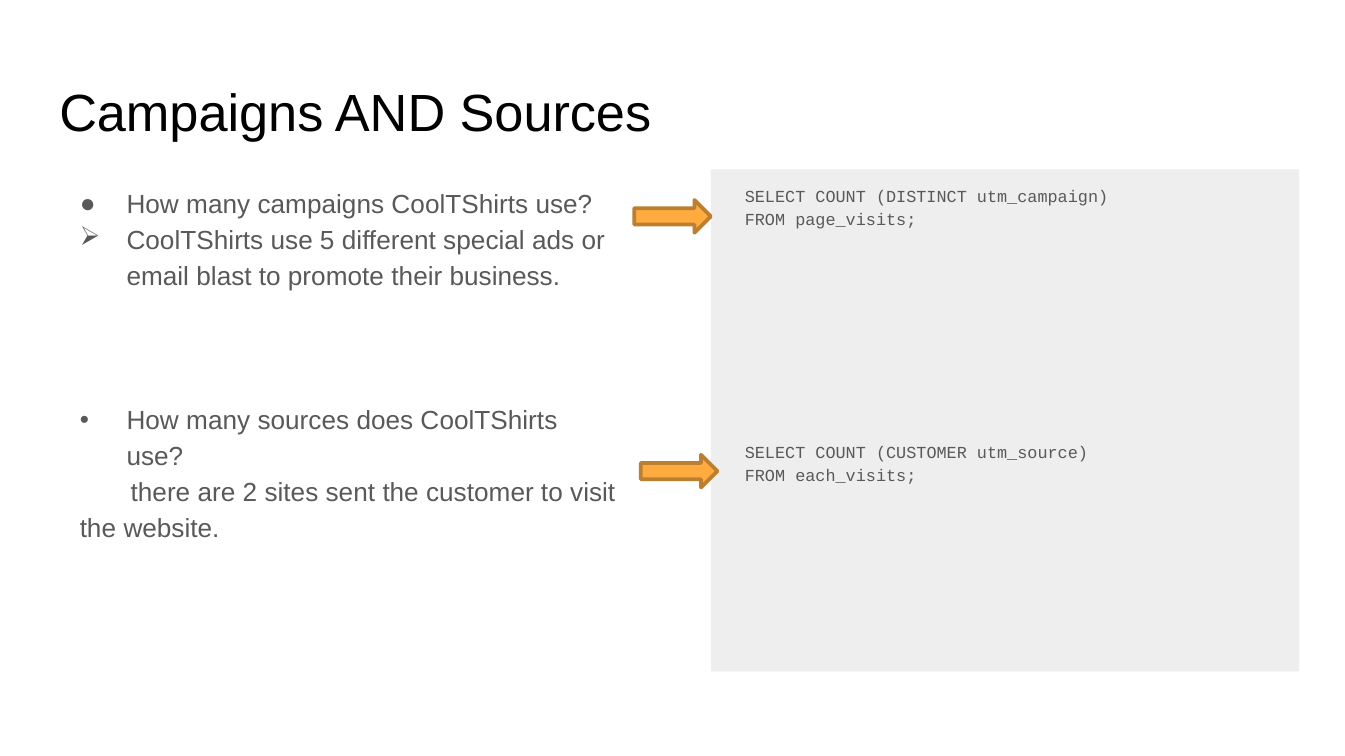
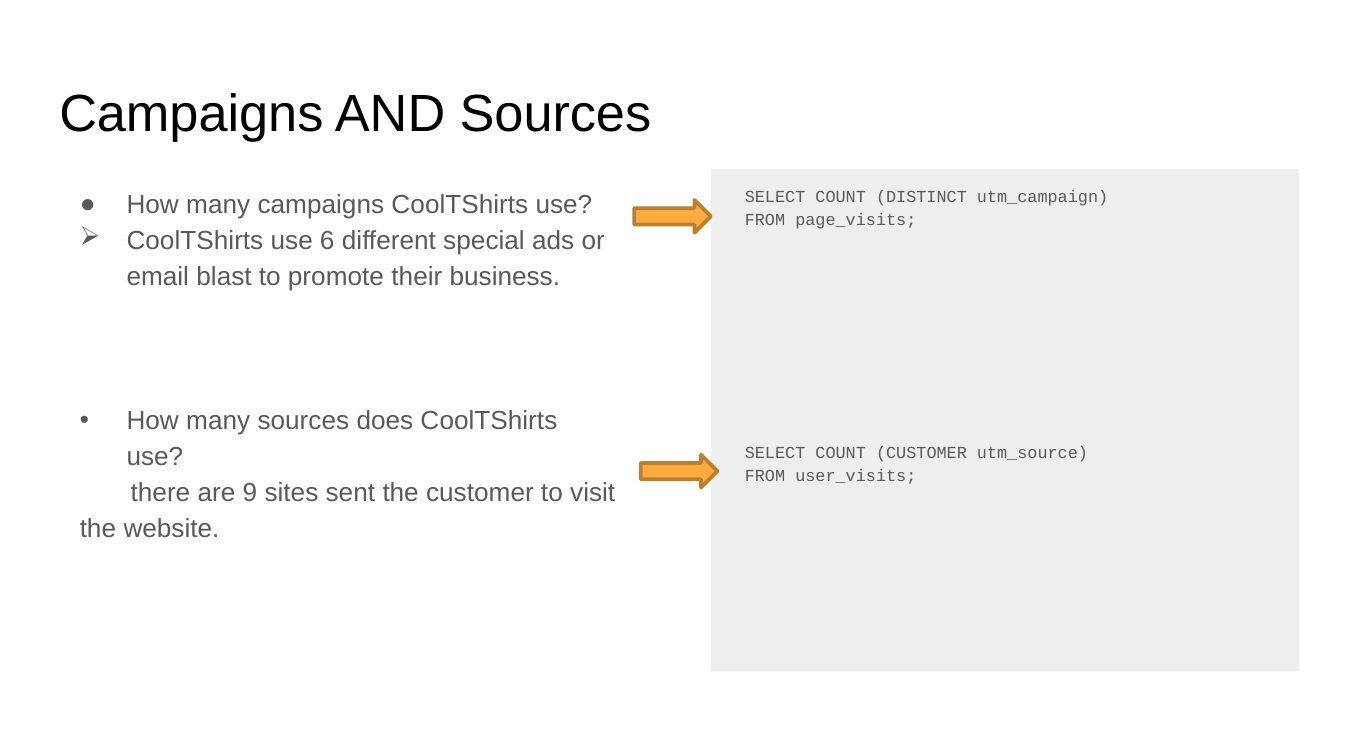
5: 5 -> 6
each_visits: each_visits -> user_visits
2: 2 -> 9
